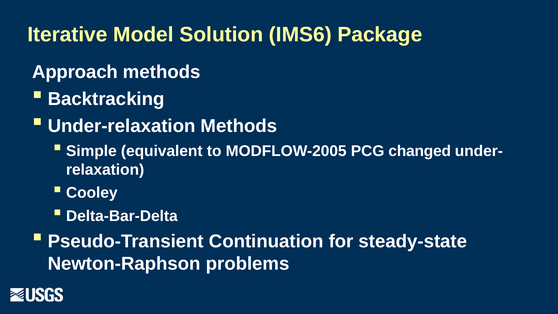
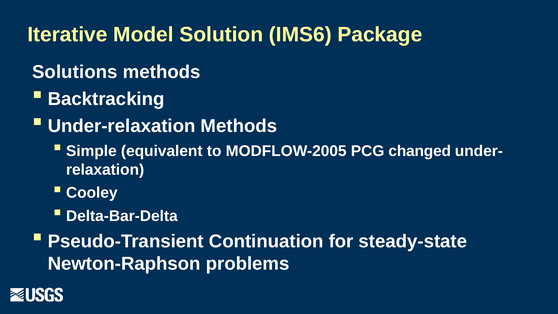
Approach: Approach -> Solutions
